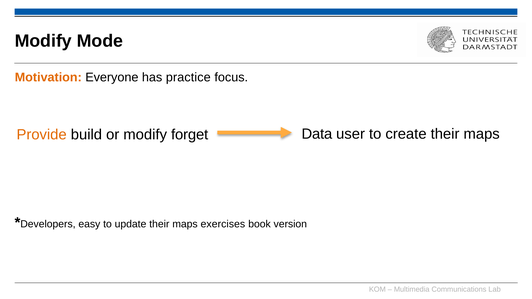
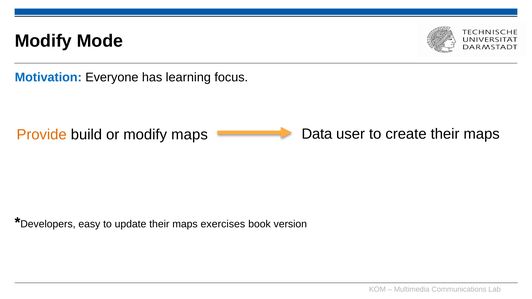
Motivation colour: orange -> blue
practice: practice -> learning
modify forget: forget -> maps
